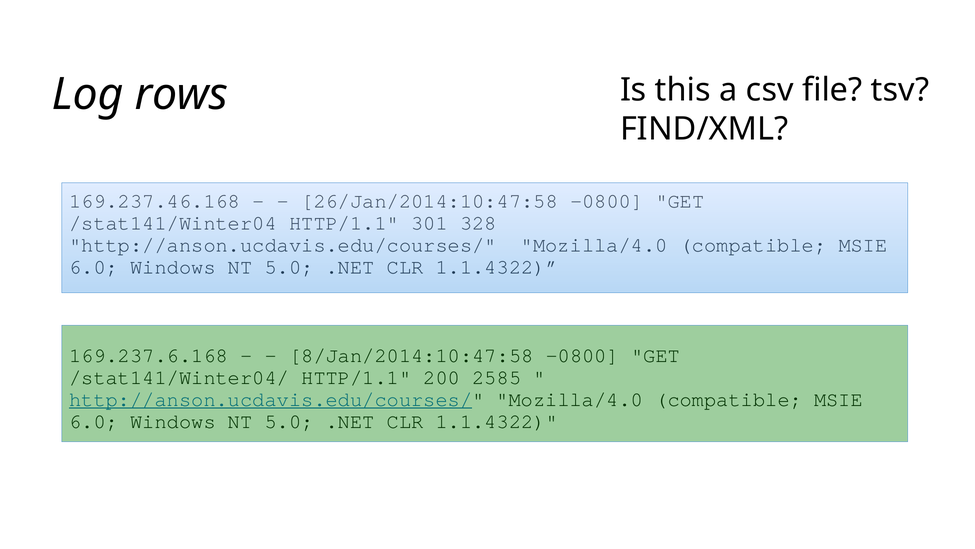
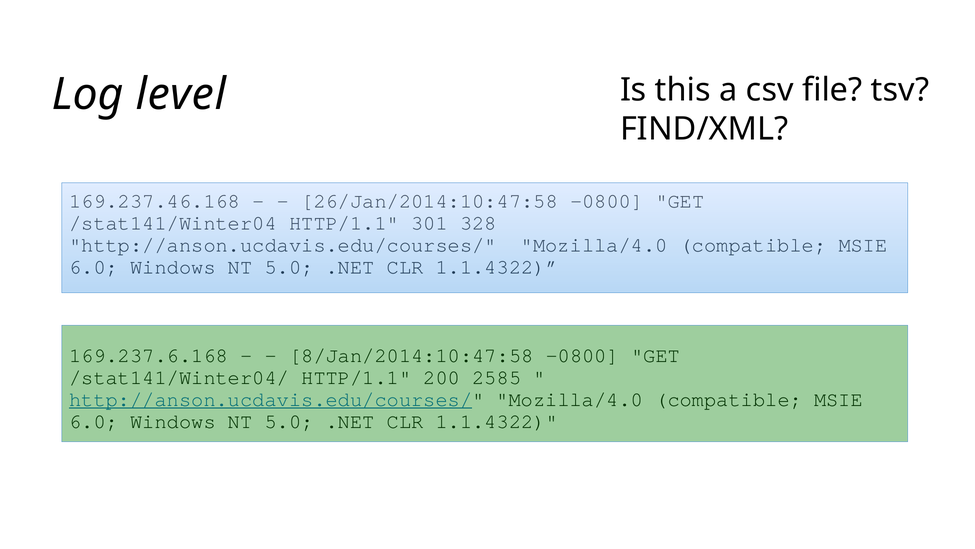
rows: rows -> level
